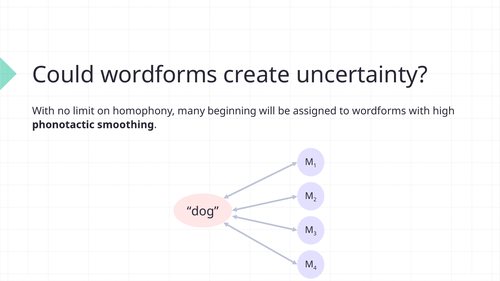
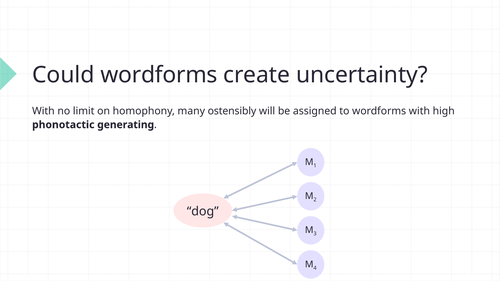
beginning: beginning -> ostensibly
smoothing: smoothing -> generating
